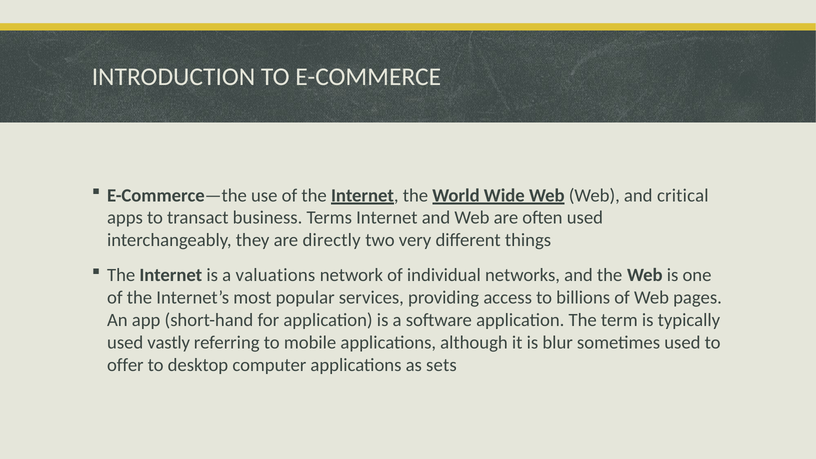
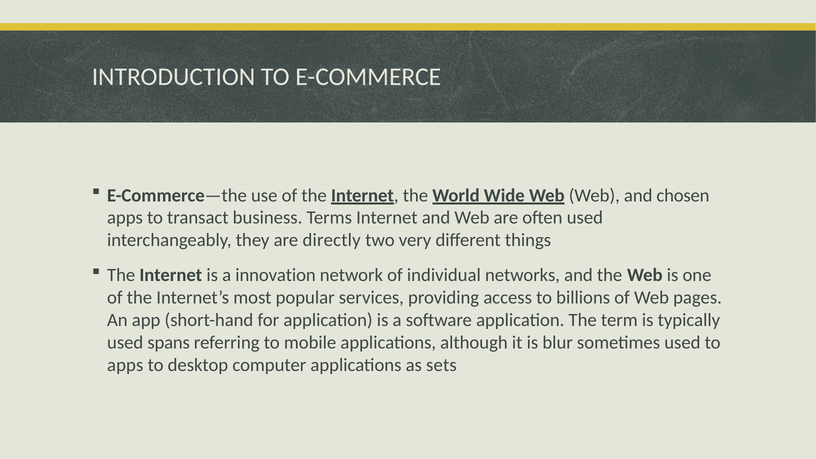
critical: critical -> chosen
valuations: valuations -> innovation
vastly: vastly -> spans
offer at (125, 365): offer -> apps
